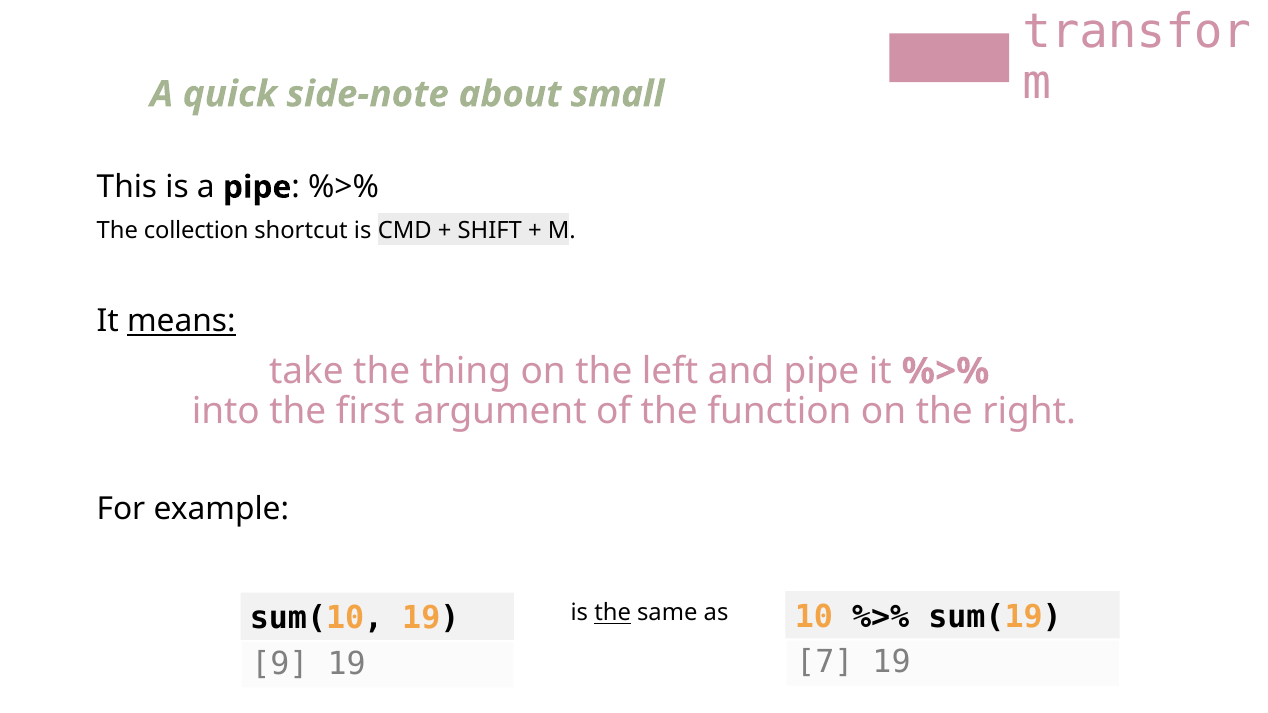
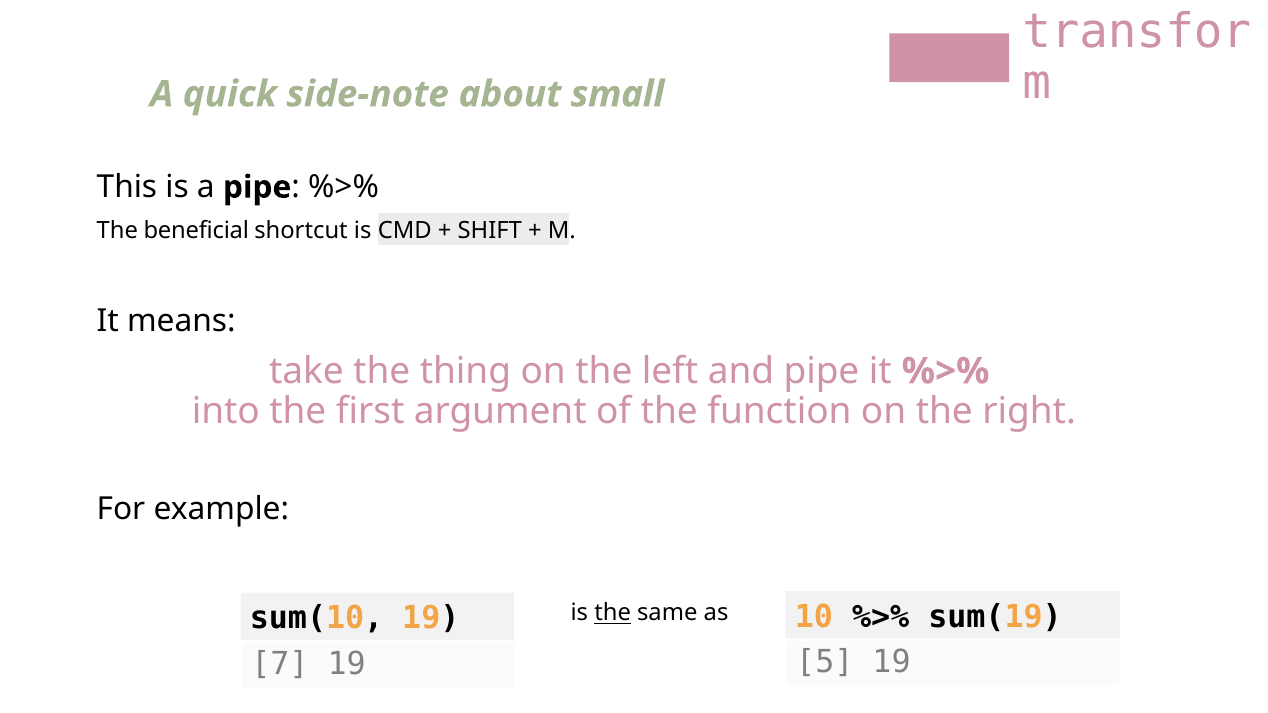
collection: collection -> beneficial
means underline: present -> none
7: 7 -> 5
9: 9 -> 7
